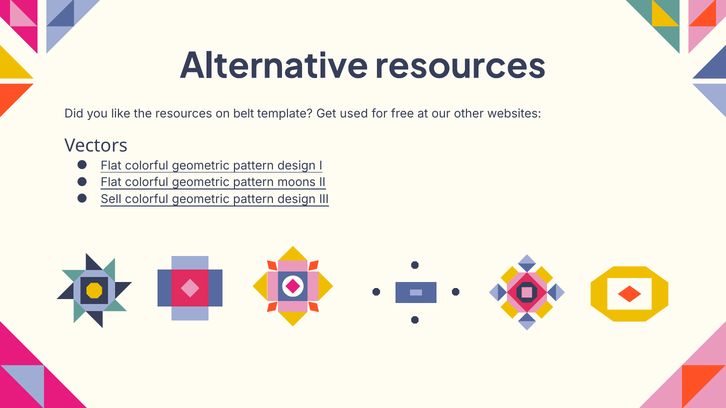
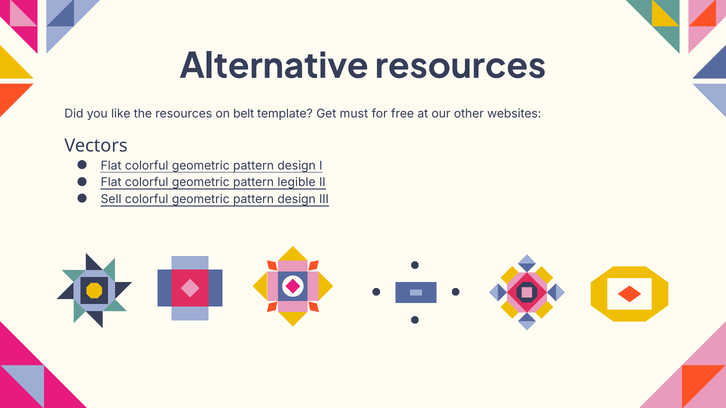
used: used -> must
moons: moons -> legible
